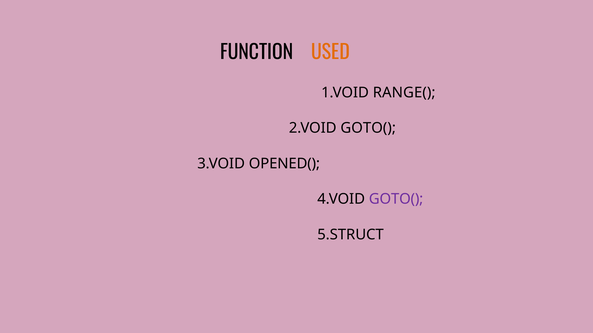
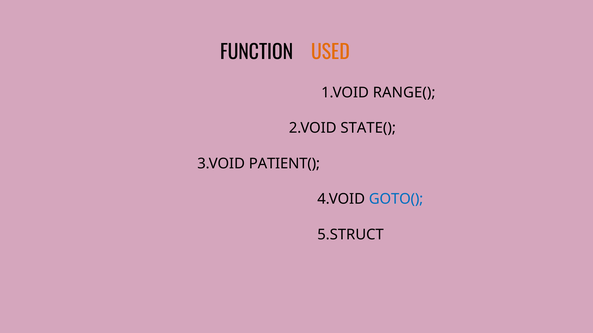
2.VOID GOTO(: GOTO( -> STATE(
OPENED(: OPENED( -> PATIENT(
GOTO( at (396, 199) colour: purple -> blue
